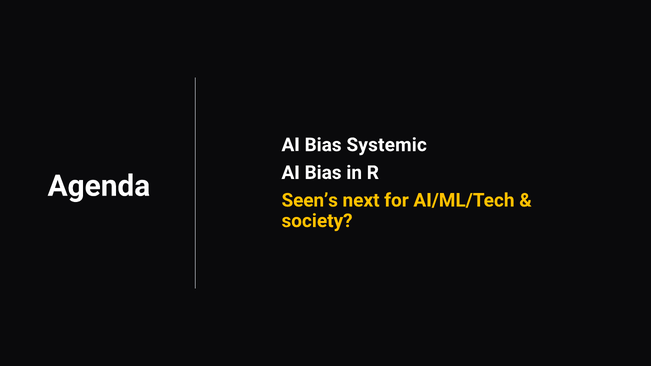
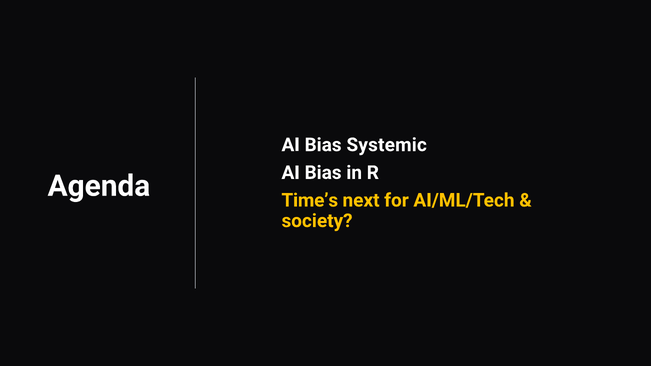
Seen’s: Seen’s -> Time’s
